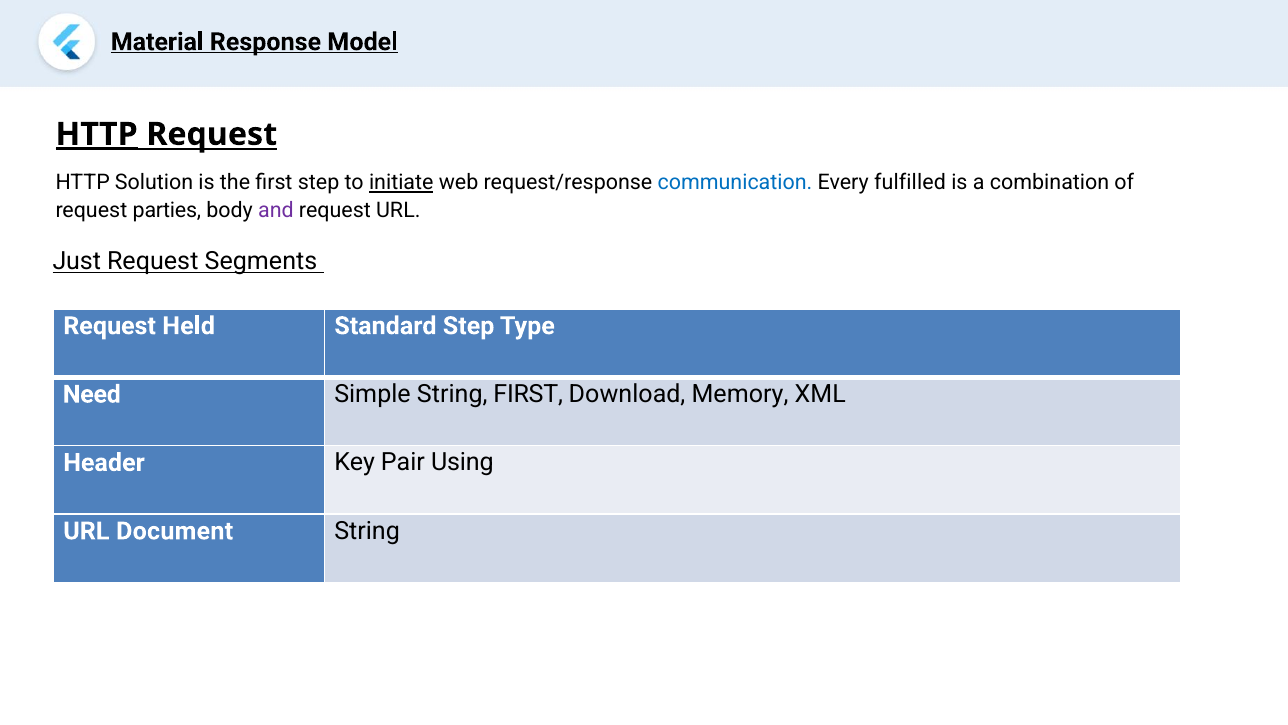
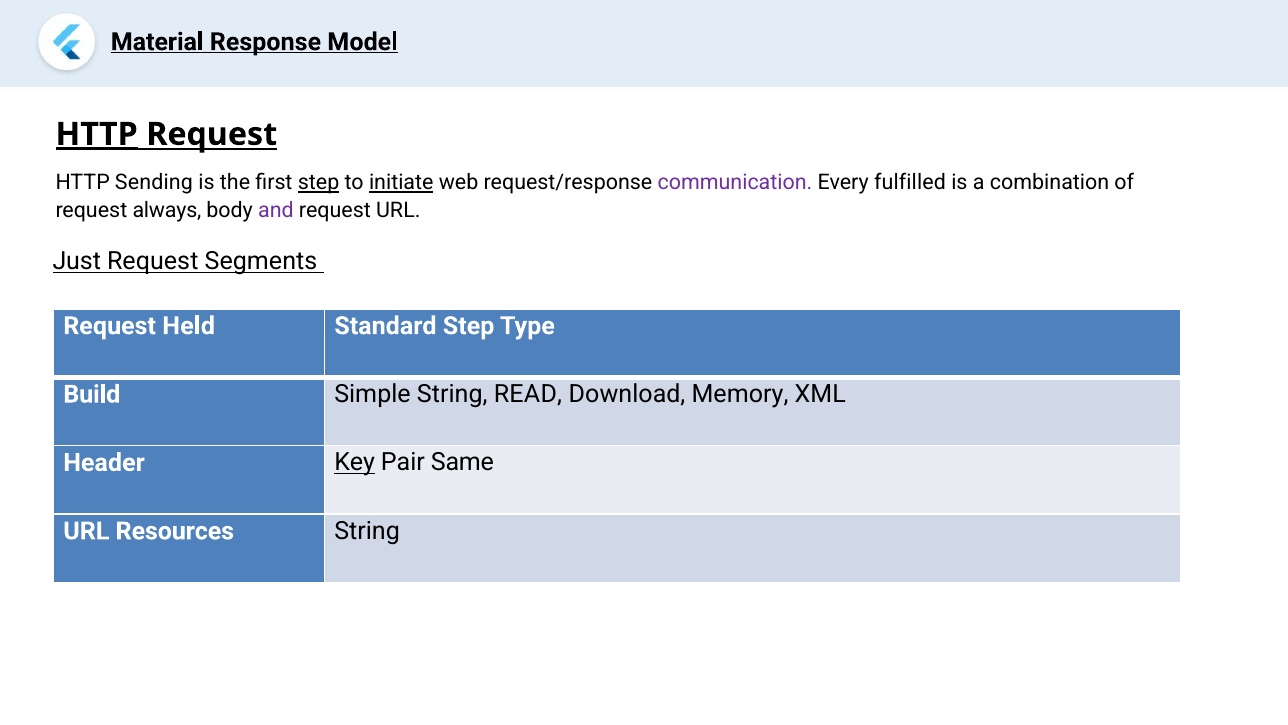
Solution: Solution -> Sending
step at (319, 183) underline: none -> present
communication colour: blue -> purple
parties: parties -> always
Need: Need -> Build
String FIRST: FIRST -> READ
Key underline: none -> present
Using: Using -> Same
Document: Document -> Resources
